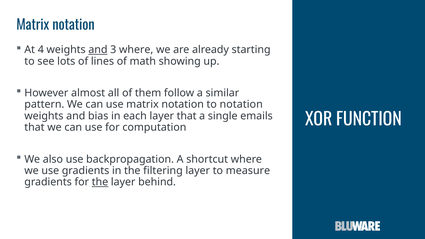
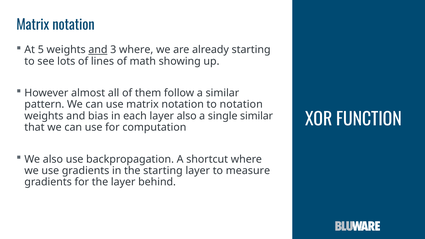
4: 4 -> 5
layer that: that -> also
single emails: emails -> similar
the filtering: filtering -> starting
the at (100, 182) underline: present -> none
